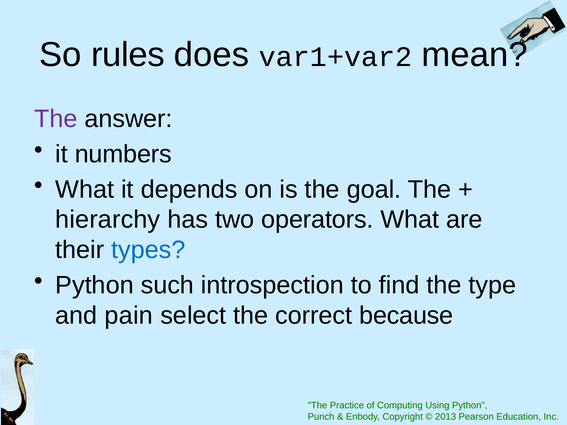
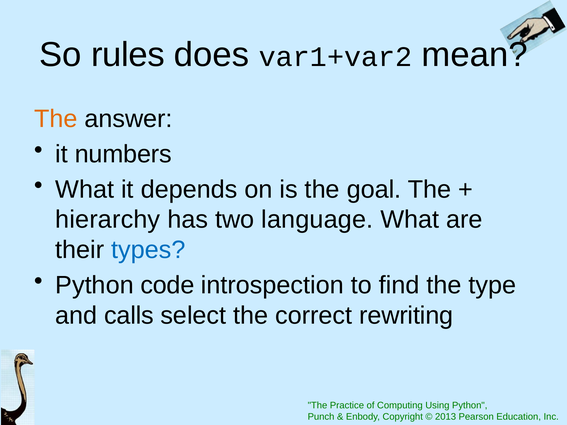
The at (56, 119) colour: purple -> orange
operators: operators -> language
such: such -> code
pain: pain -> calls
because: because -> rewriting
